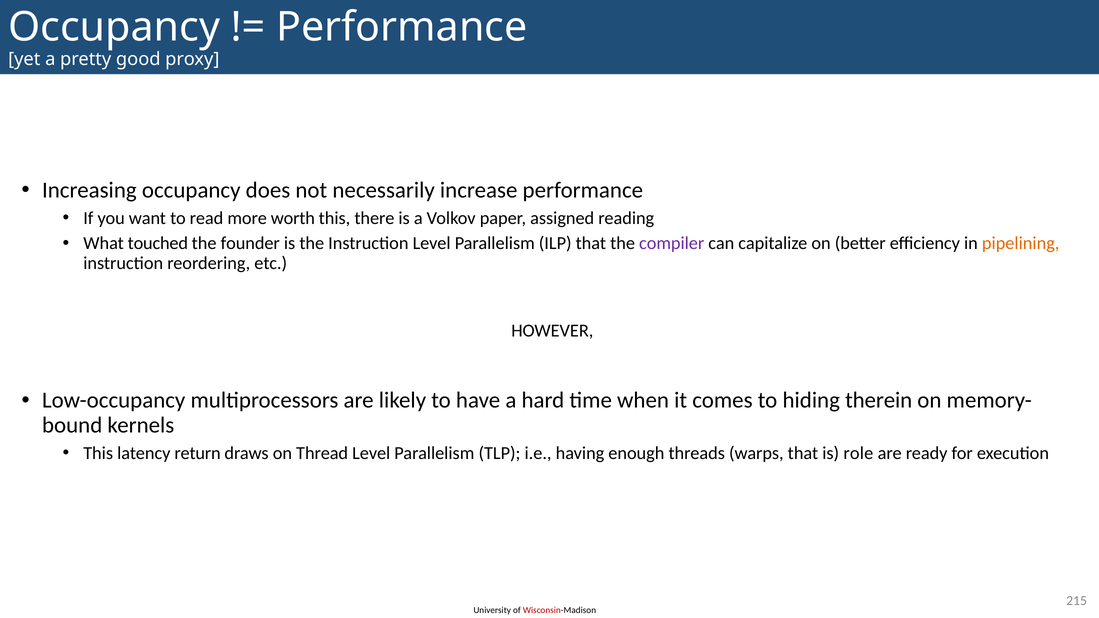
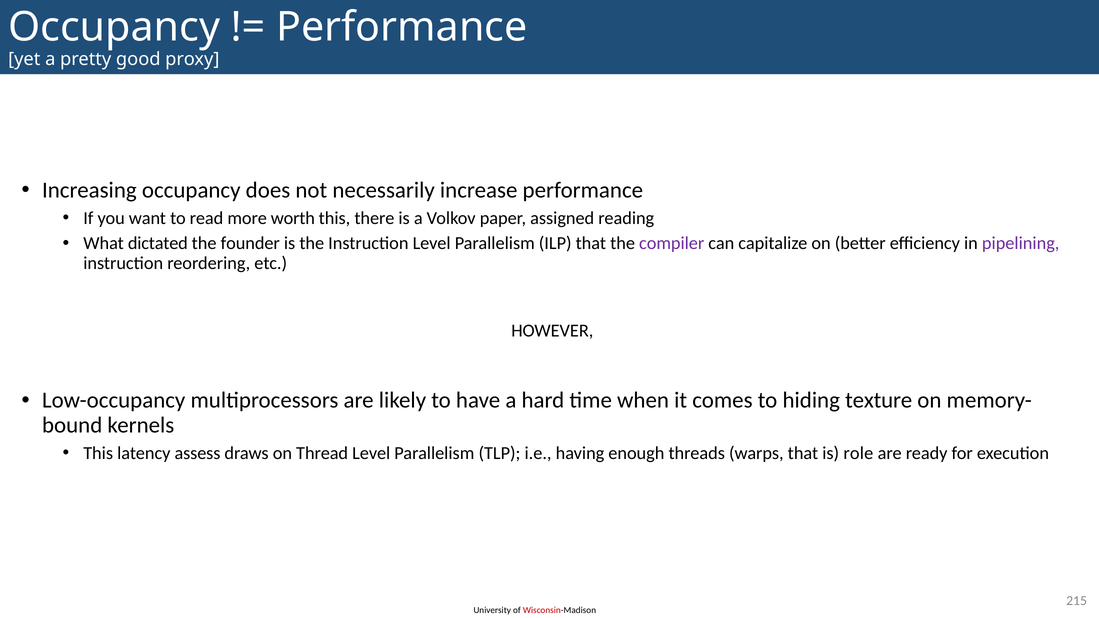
touched: touched -> dictated
pipelining colour: orange -> purple
therein: therein -> texture
return: return -> assess
